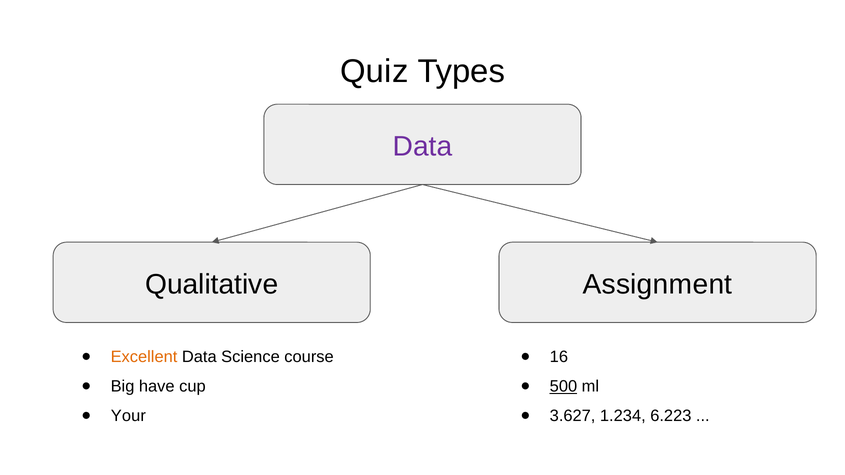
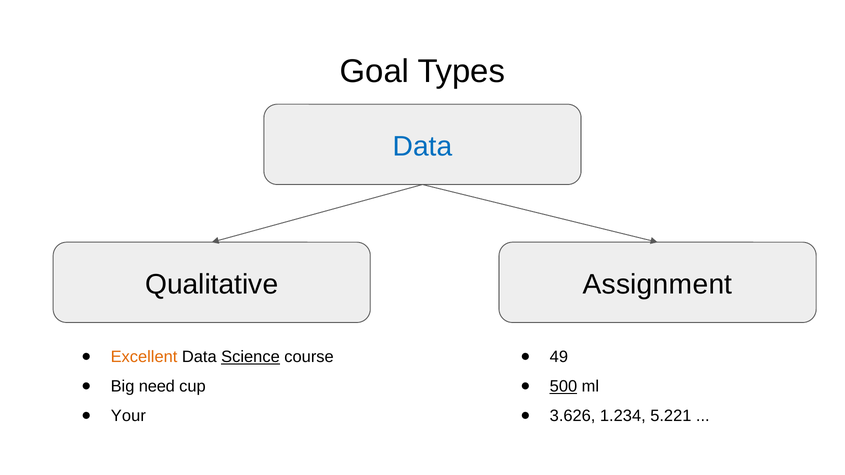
Quiz: Quiz -> Goal
Data at (422, 146) colour: purple -> blue
Science underline: none -> present
16: 16 -> 49
have: have -> need
3.627: 3.627 -> 3.626
6.223: 6.223 -> 5.221
